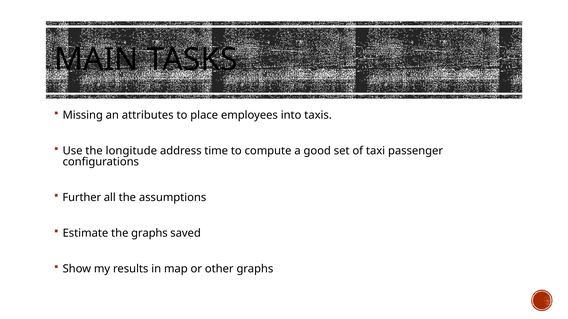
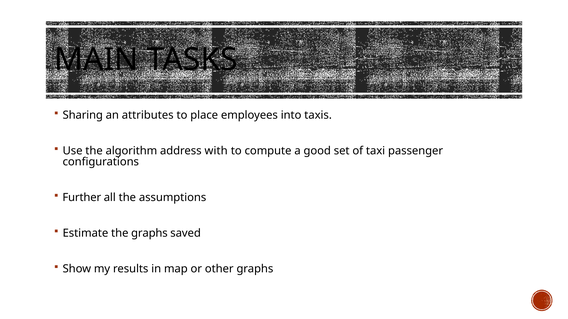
Missing: Missing -> Sharing
longitude: longitude -> algorithm
time: time -> with
